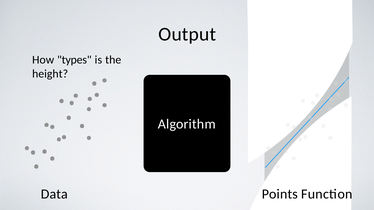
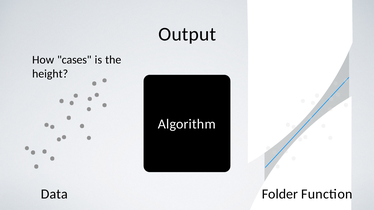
types: types -> cases
Points: Points -> Folder
